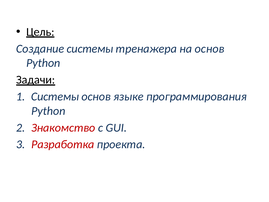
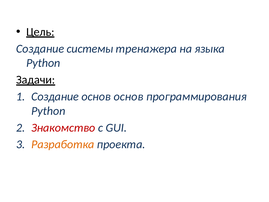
на основ: основ -> языка
Системы at (55, 96): Системы -> Создание
основ языке: языке -> основ
Разработка colour: red -> orange
